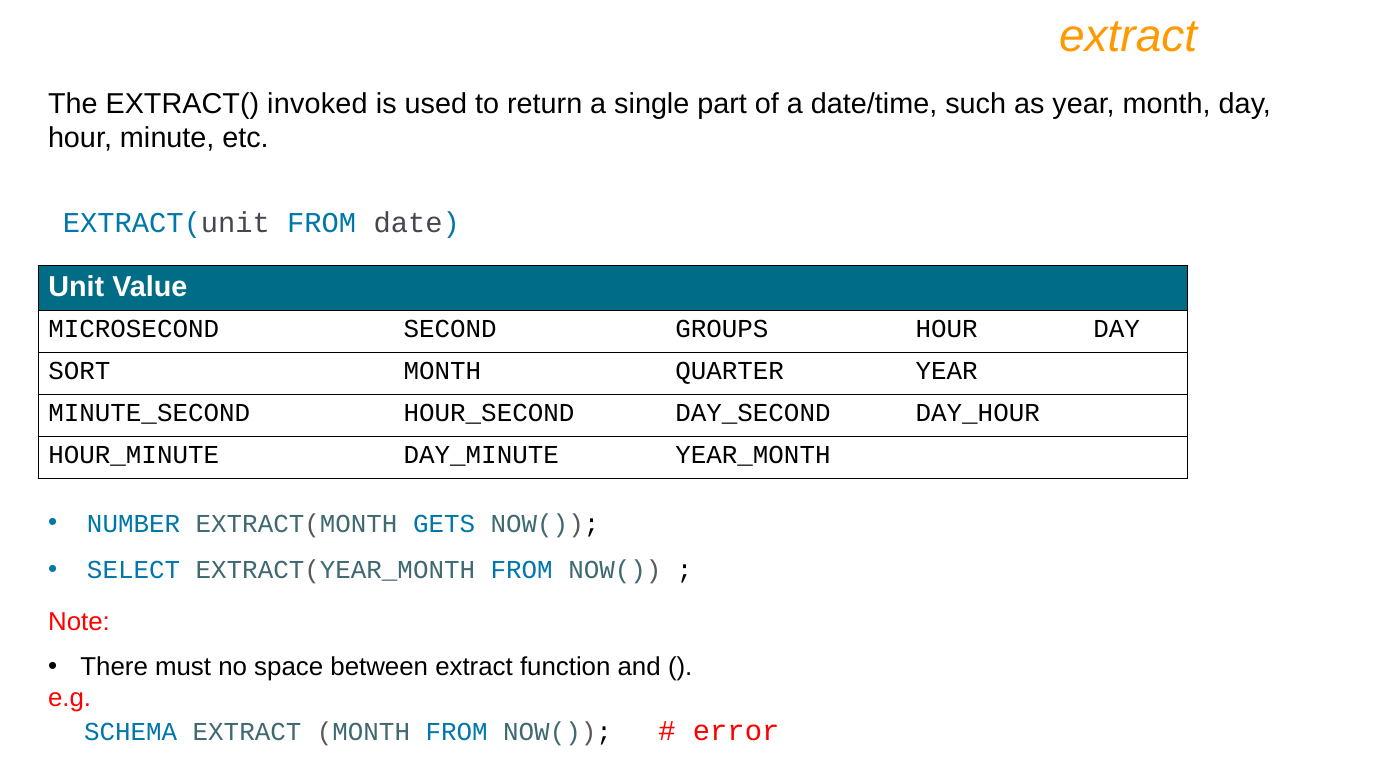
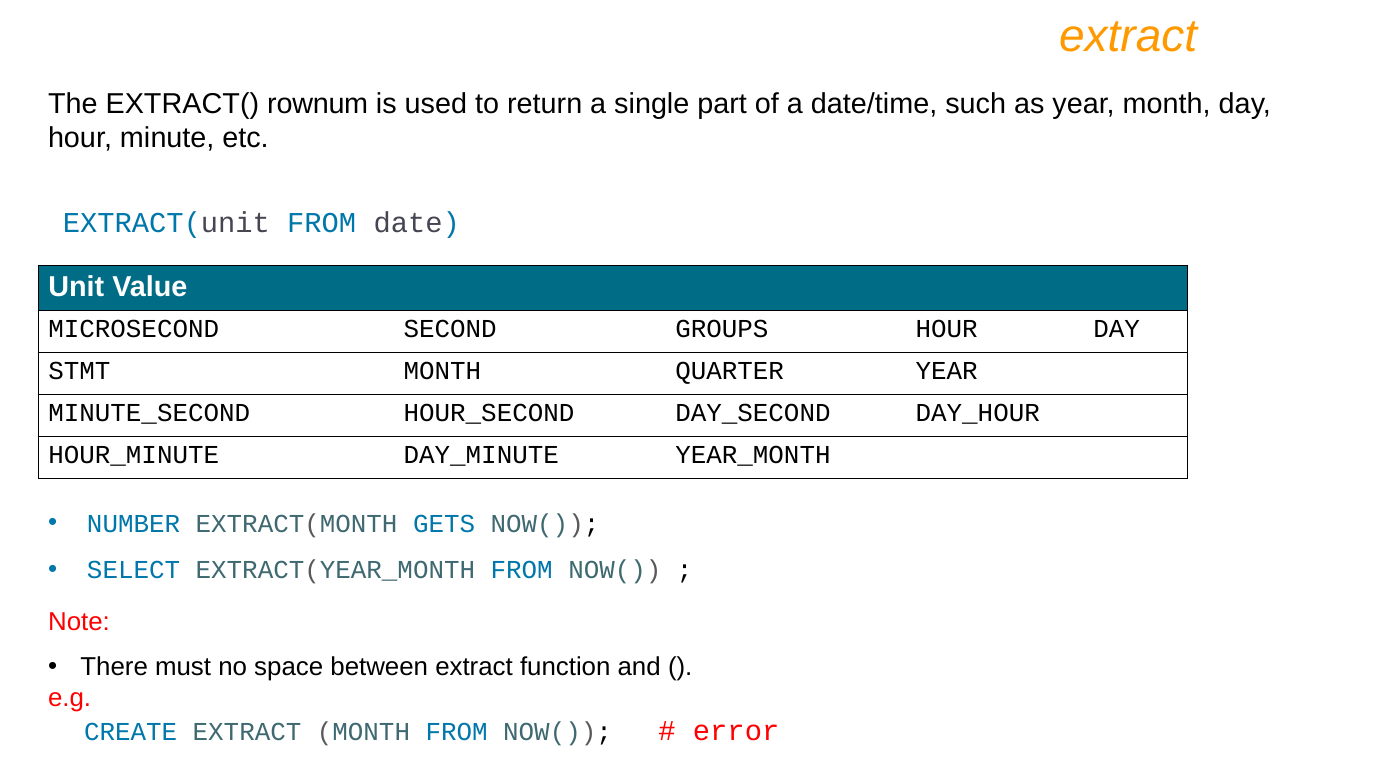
invoked: invoked -> rownum
SORT: SORT -> STMT
SCHEMA: SCHEMA -> CREATE
